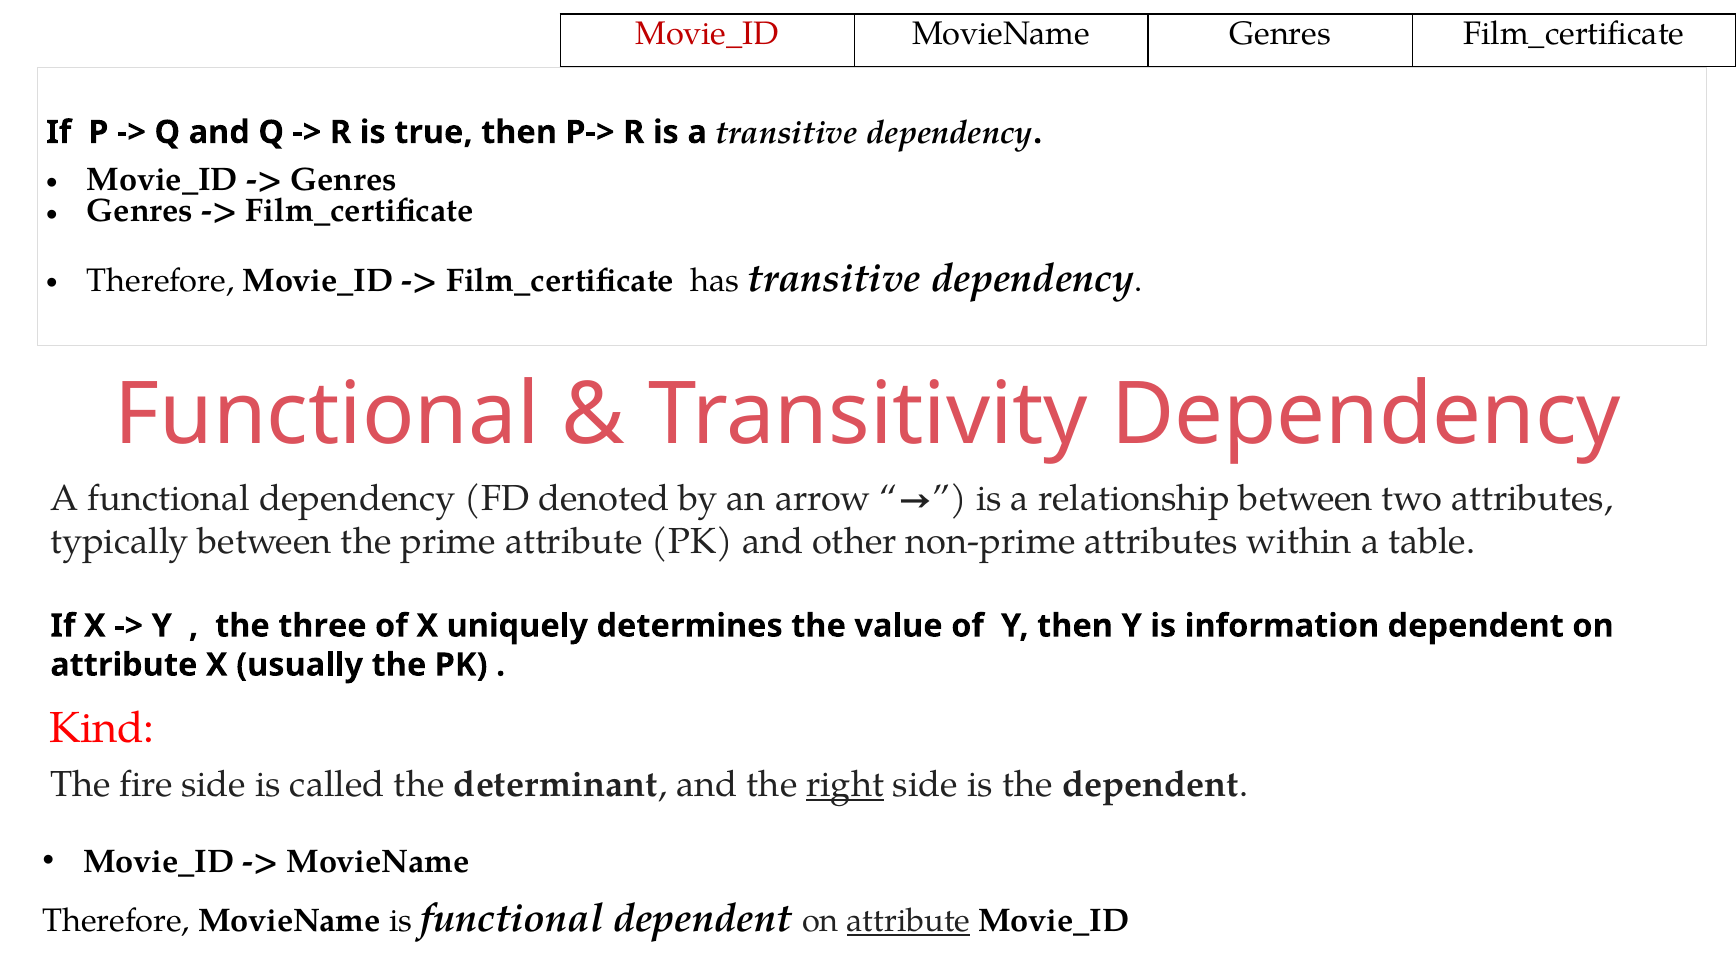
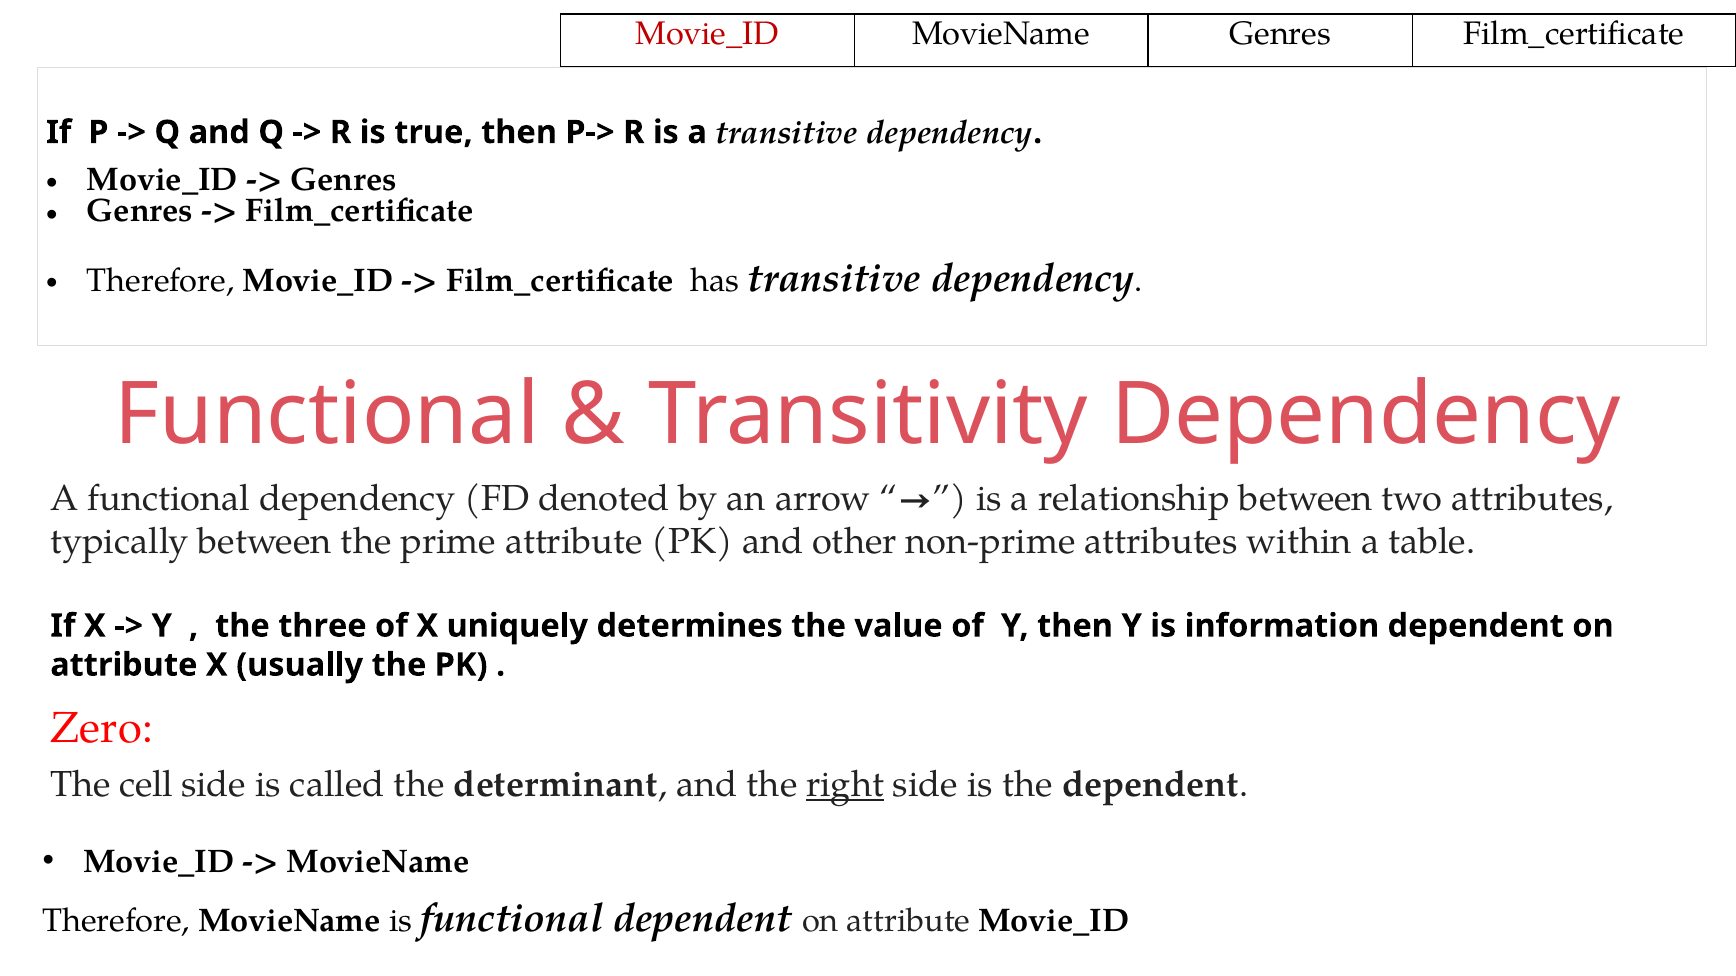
Kind: Kind -> Zero
fire: fire -> cell
attribute at (908, 922) underline: present -> none
